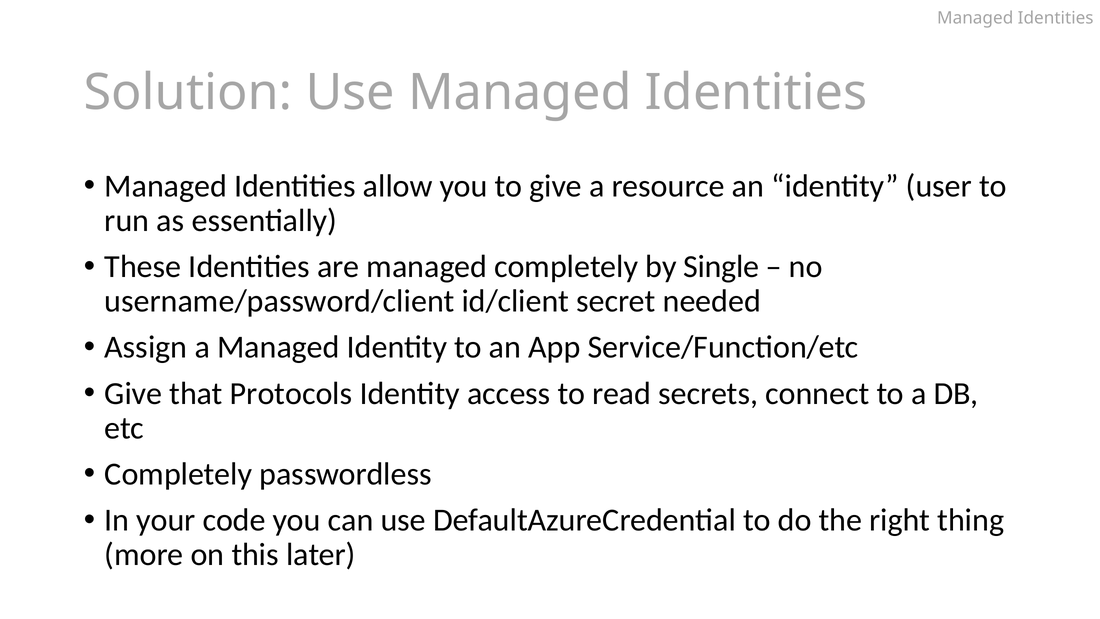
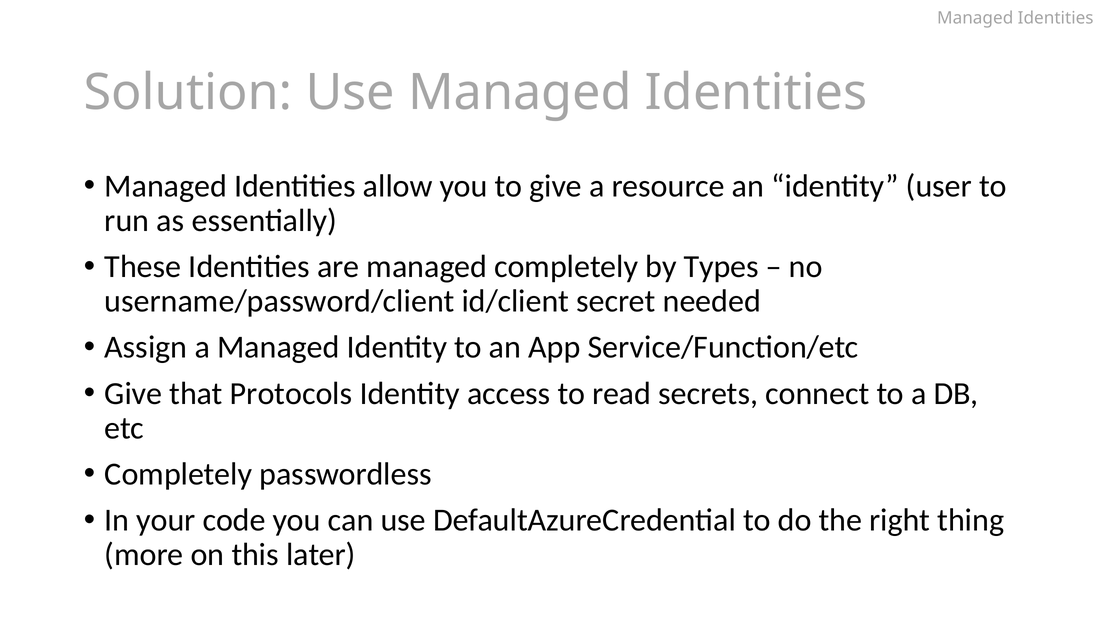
Single: Single -> Types
